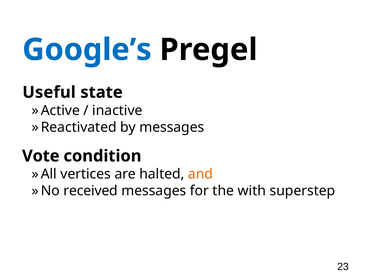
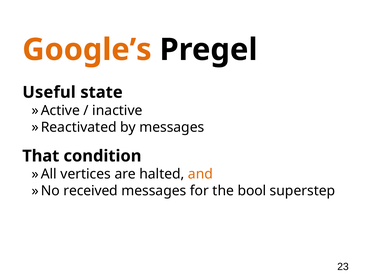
Google’s colour: blue -> orange
Vote: Vote -> That
with: with -> bool
